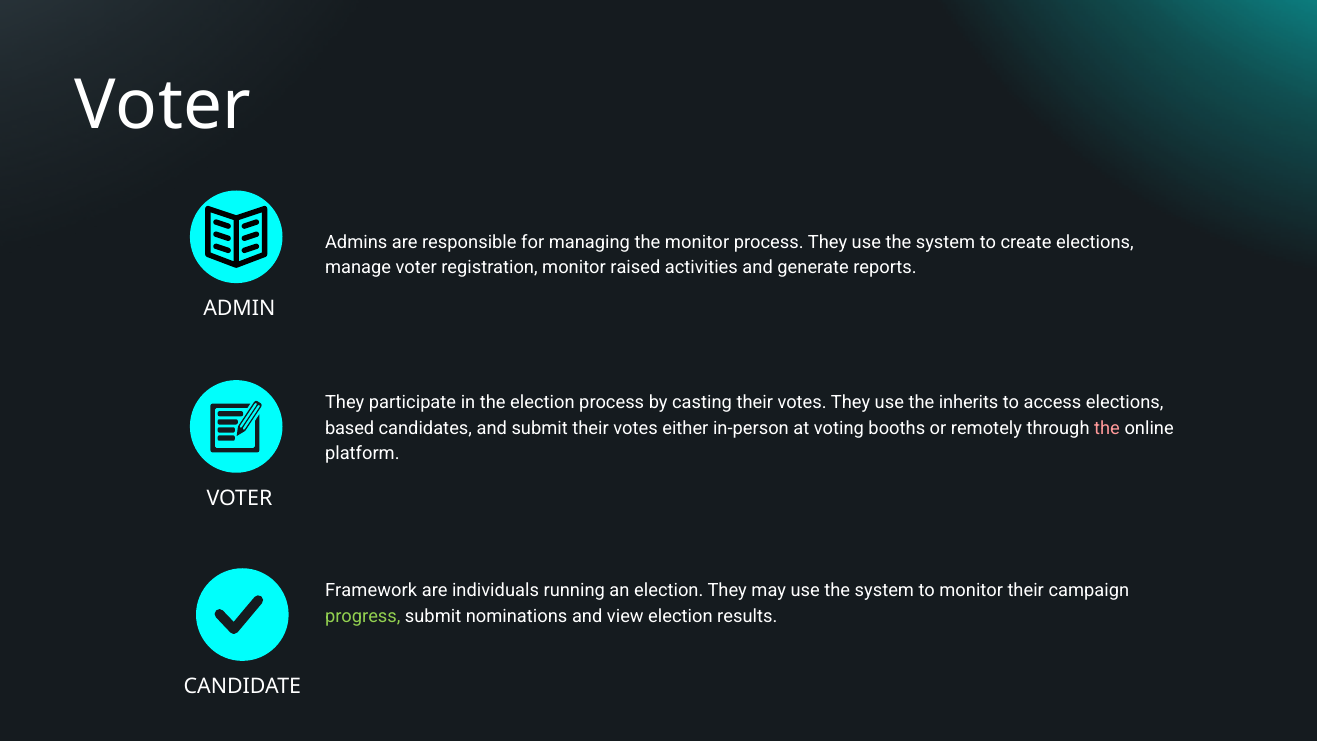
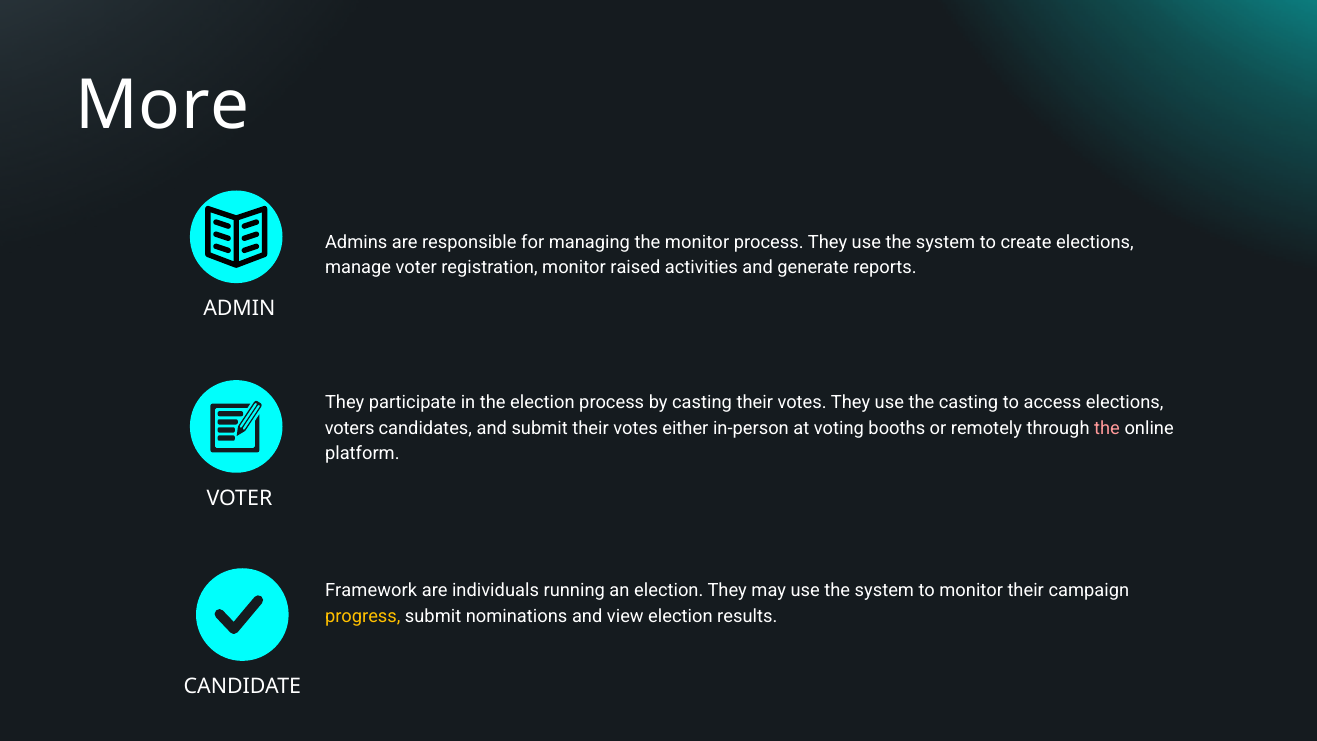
Voter at (163, 105): Voter -> More
the inherits: inherits -> casting
based: based -> voters
progress colour: light green -> yellow
